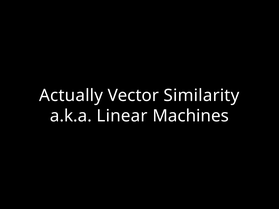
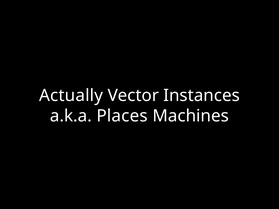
Similarity: Similarity -> Instances
Linear: Linear -> Places
